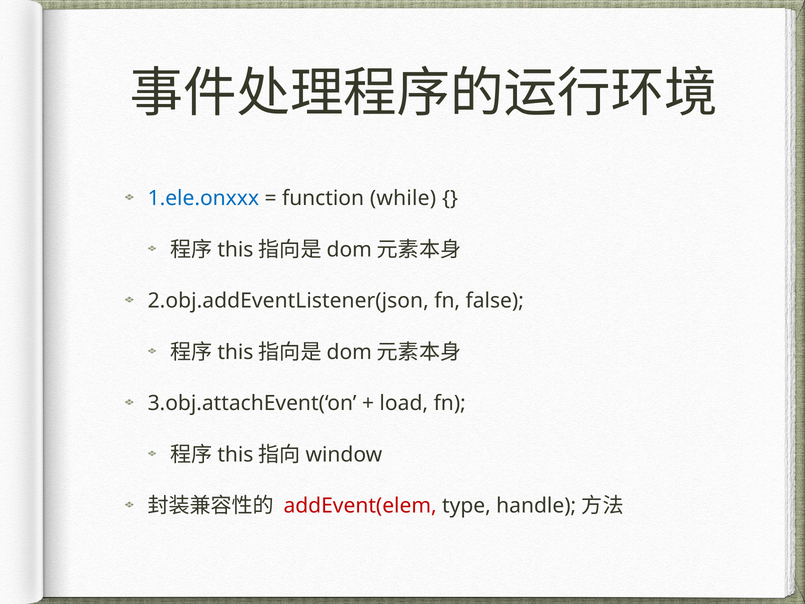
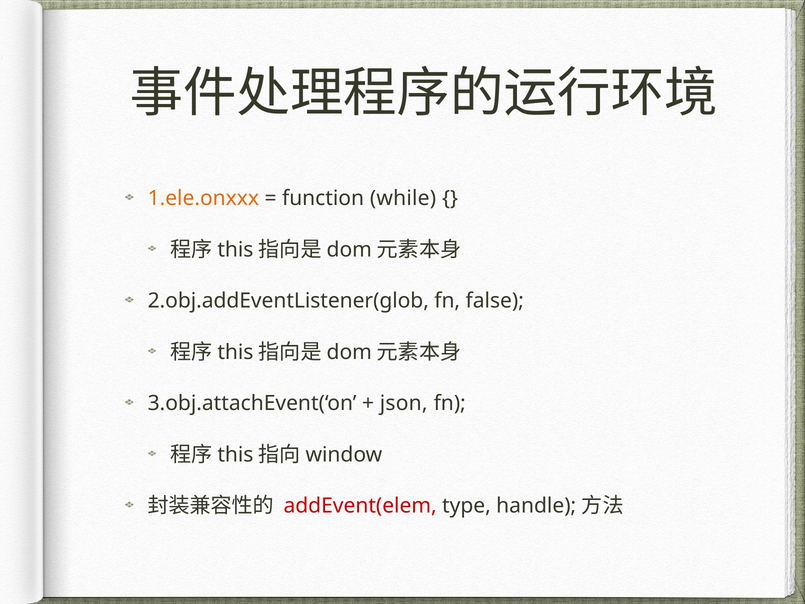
1.ele.onxxx colour: blue -> orange
2.obj.addEventListener(json: 2.obj.addEventListener(json -> 2.obj.addEventListener(glob
load: load -> json
